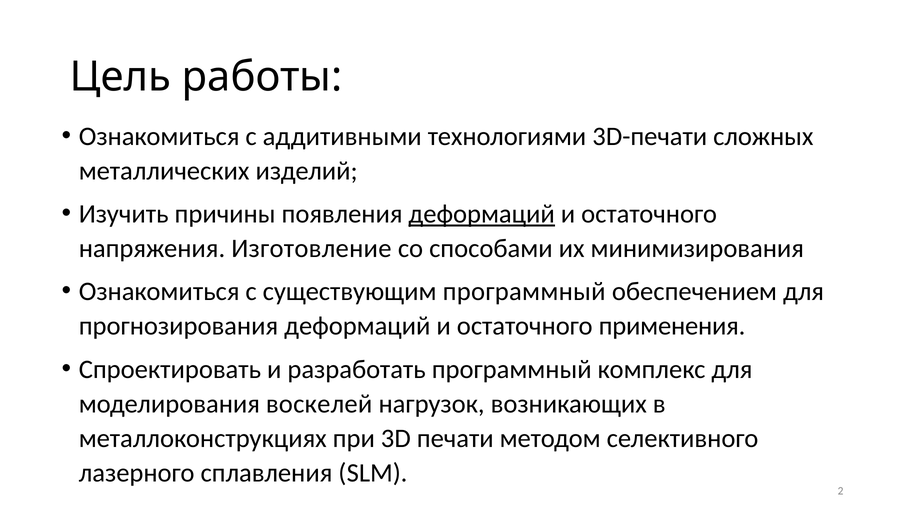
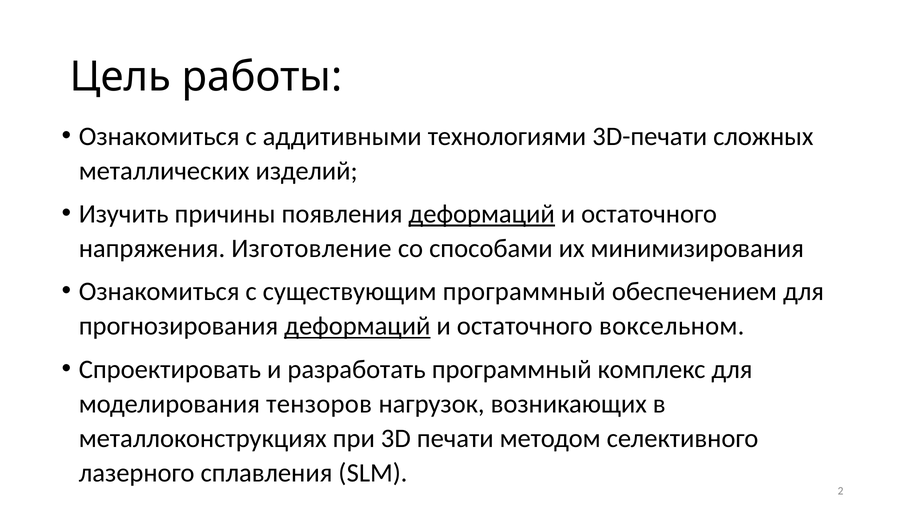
деформаций at (357, 326) underline: none -> present
применения: применения -> воксельном
воскелей: воскелей -> тензоров
